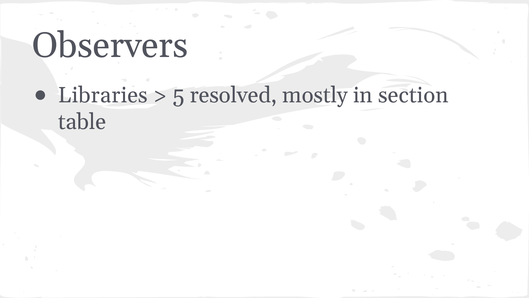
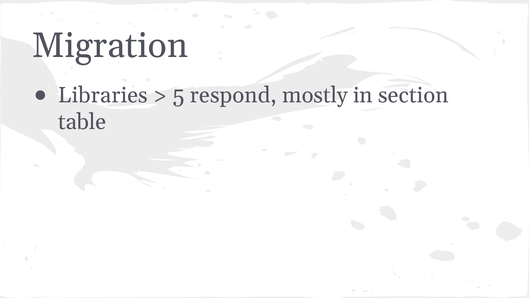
Observers: Observers -> Migration
resolved: resolved -> respond
